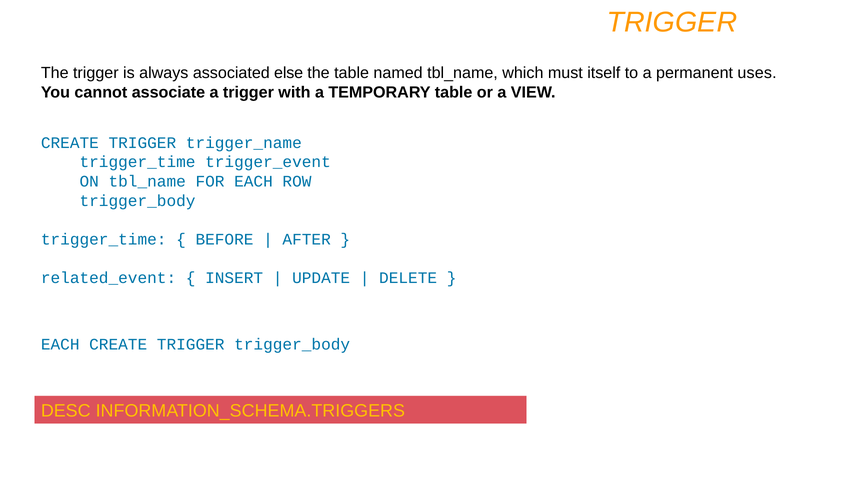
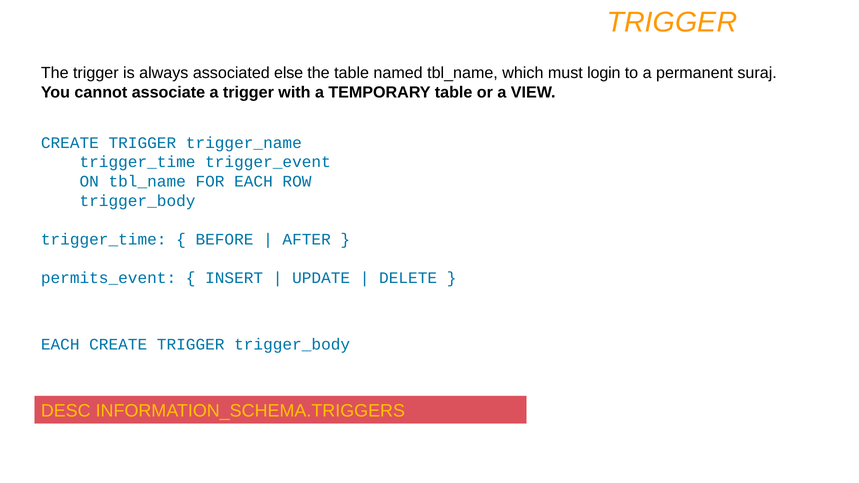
itself: itself -> login
uses: uses -> suraj
related_event: related_event -> permits_event
